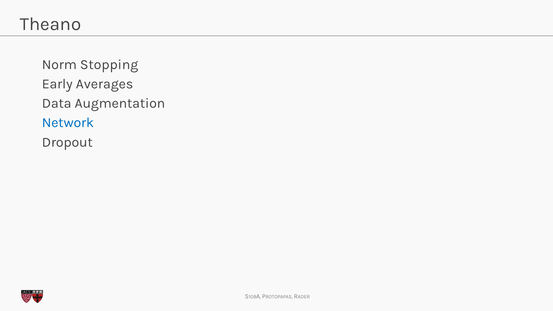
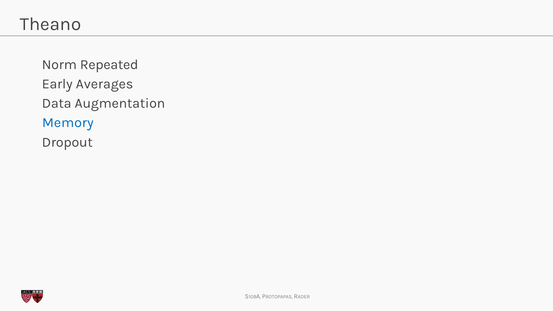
Stopping: Stopping -> Repeated
Network: Network -> Memory
